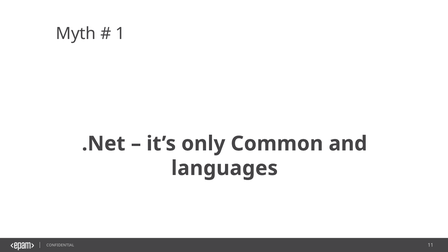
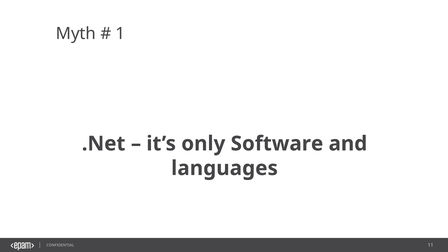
Common: Common -> Software
